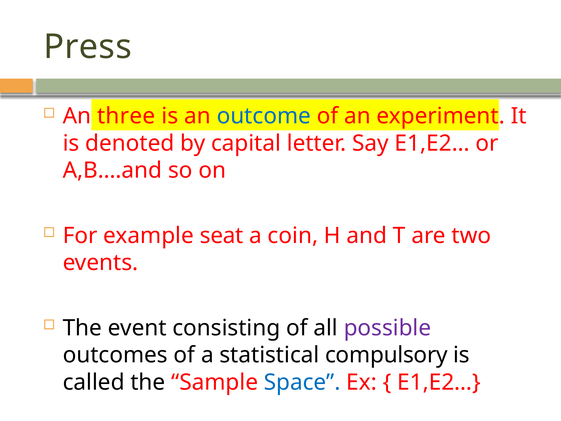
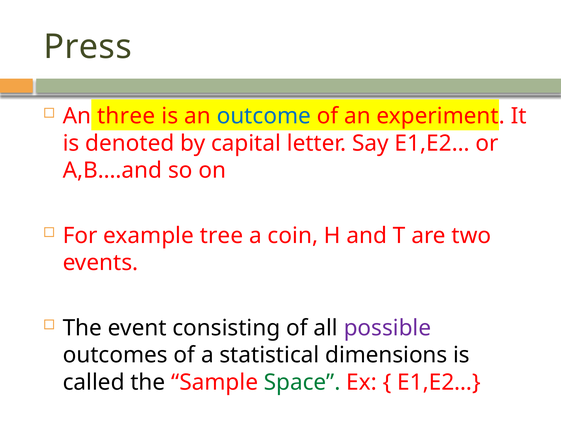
seat: seat -> tree
compulsory: compulsory -> dimensions
Space colour: blue -> green
